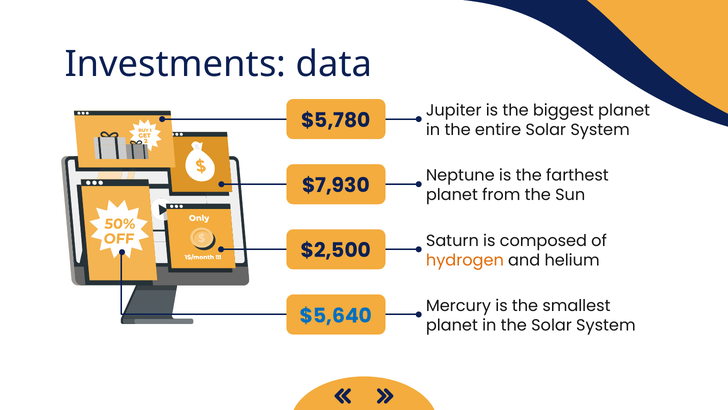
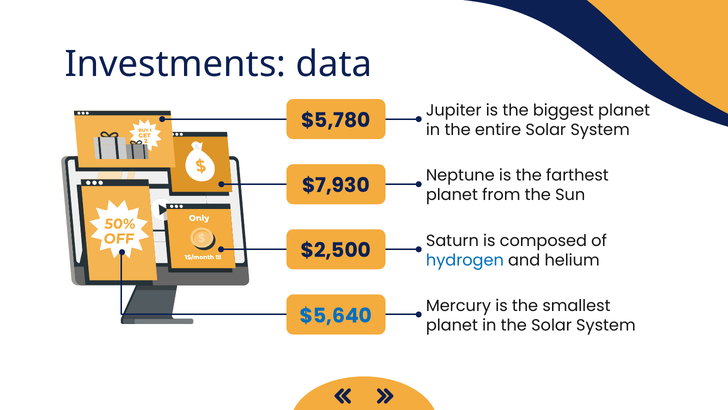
hydrogen colour: orange -> blue
